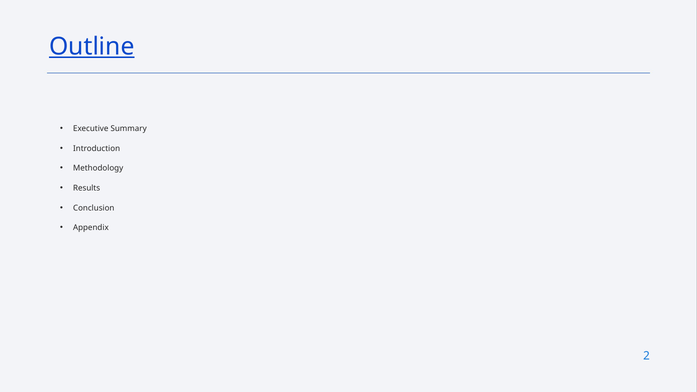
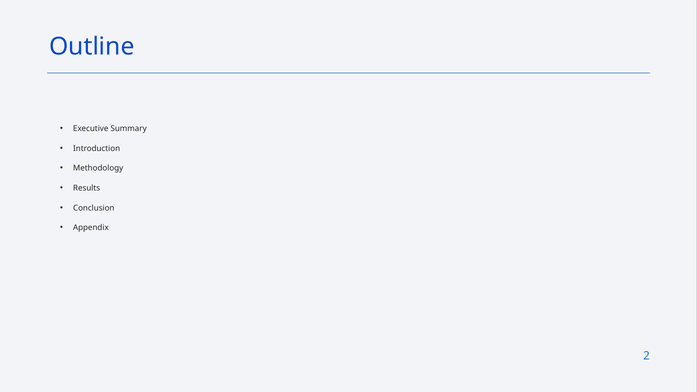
Outline underline: present -> none
